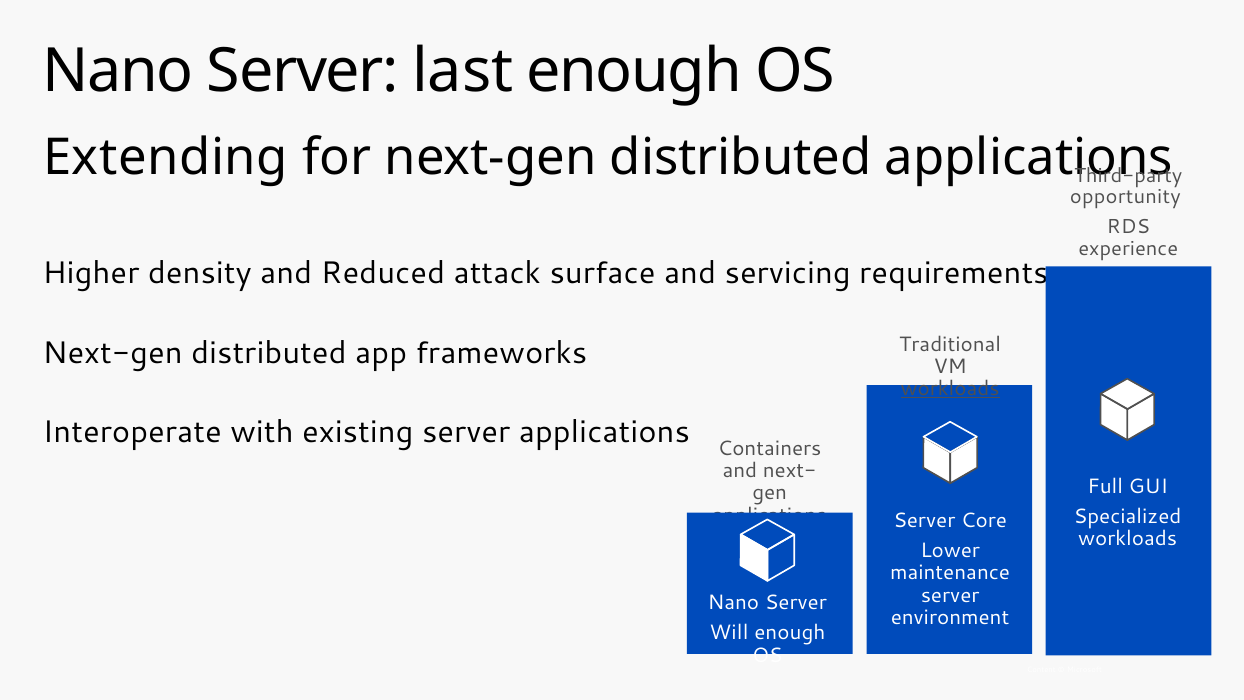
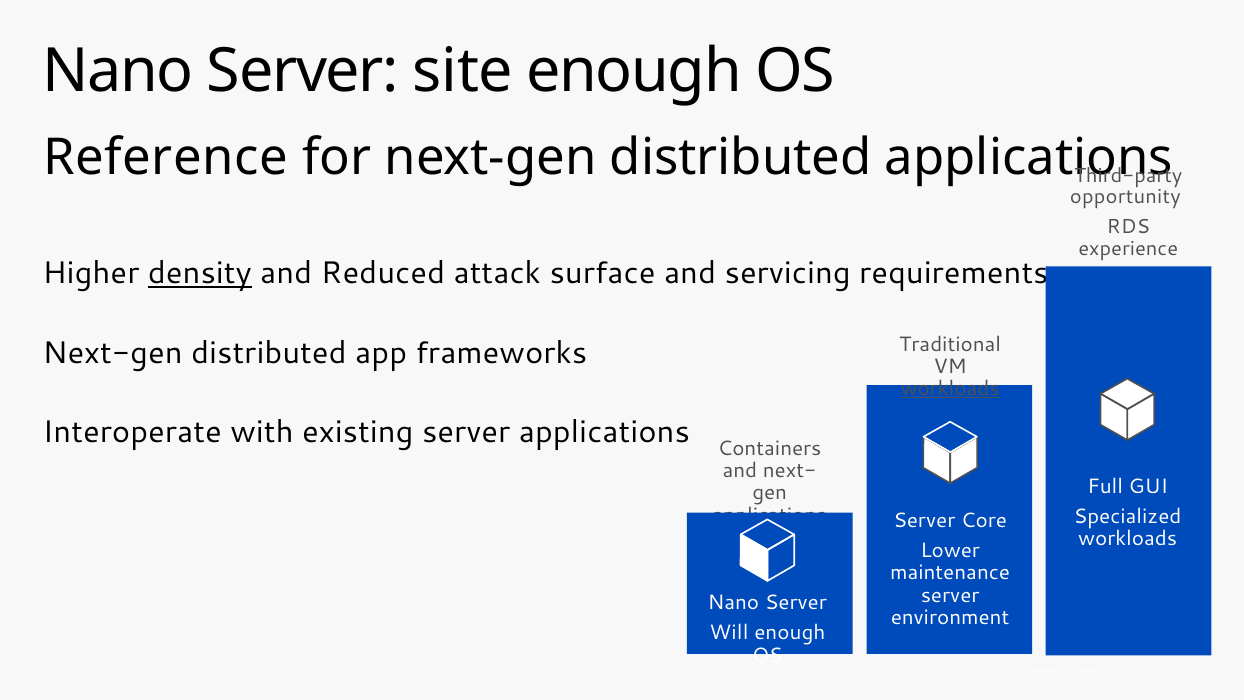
last: last -> site
Extending: Extending -> Reference
density underline: none -> present
